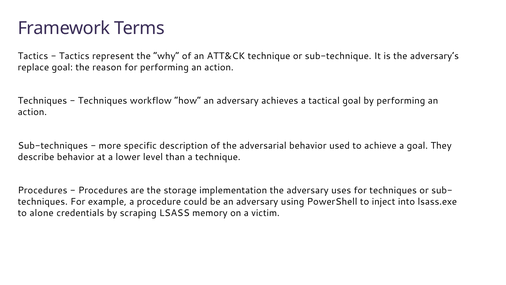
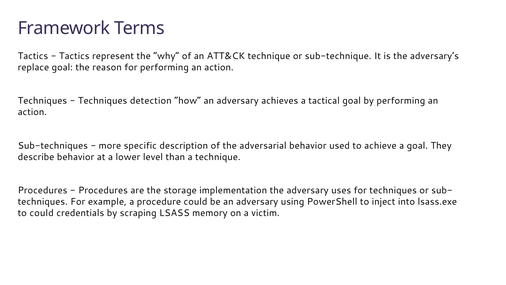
workflow: workflow -> detection
to alone: alone -> could
